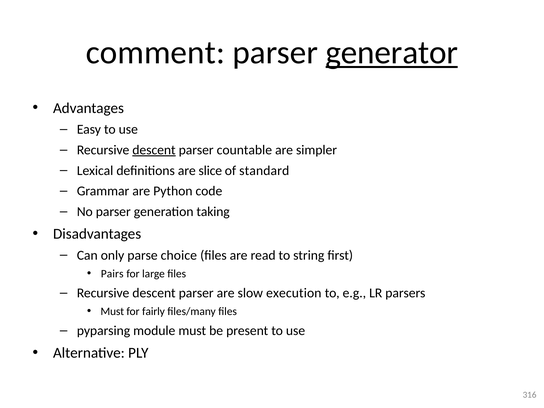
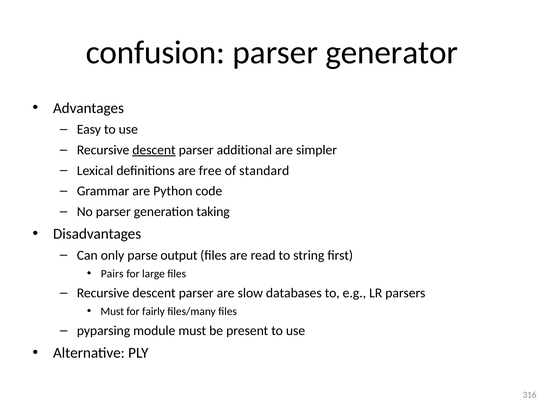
comment: comment -> confusion
generator underline: present -> none
countable: countable -> additional
slice: slice -> free
choice: choice -> output
execution: execution -> databases
